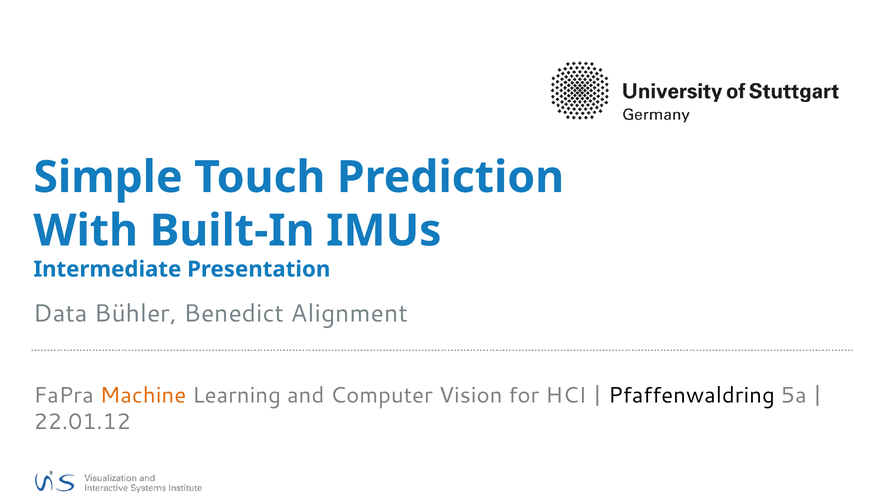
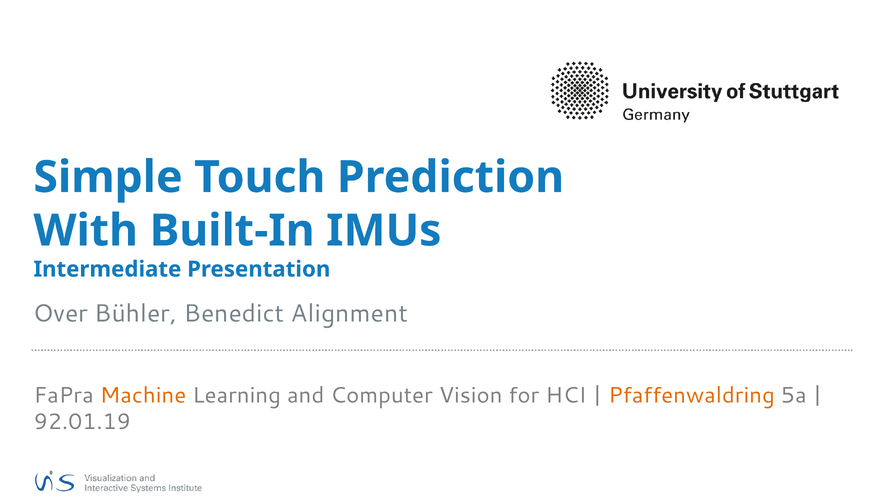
Data: Data -> Over
Pfaffenwaldring colour: black -> orange
22.01.12: 22.01.12 -> 92.01.19
